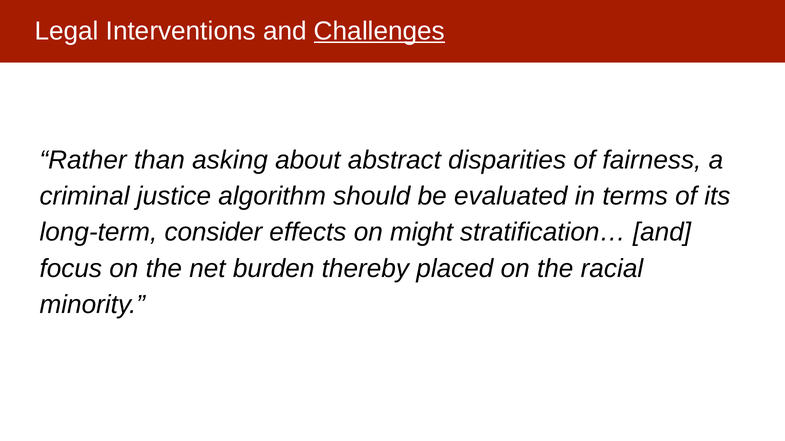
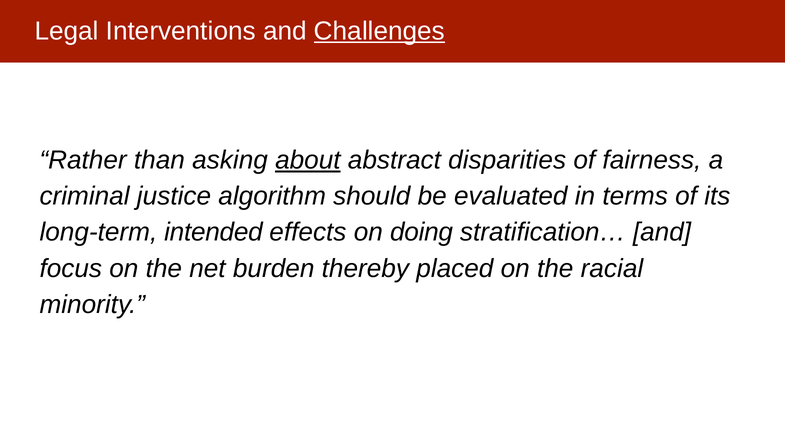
about underline: none -> present
consider: consider -> intended
might: might -> doing
